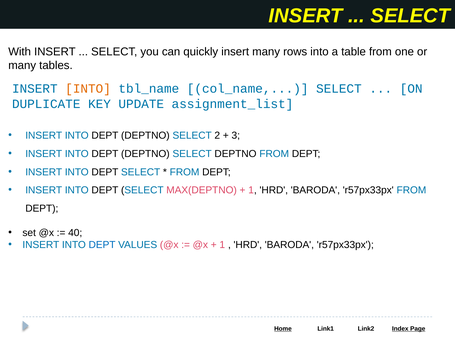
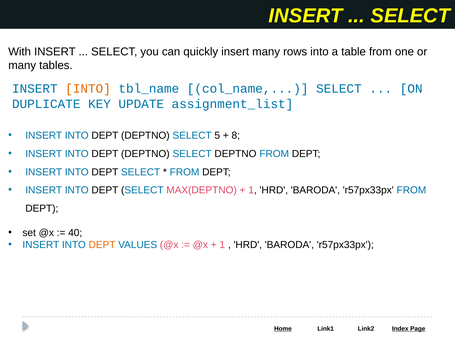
2: 2 -> 5
3: 3 -> 8
DEPT at (102, 244) colour: blue -> orange
